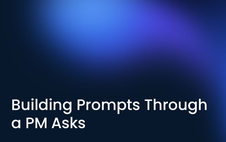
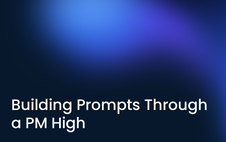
Asks: Asks -> High
